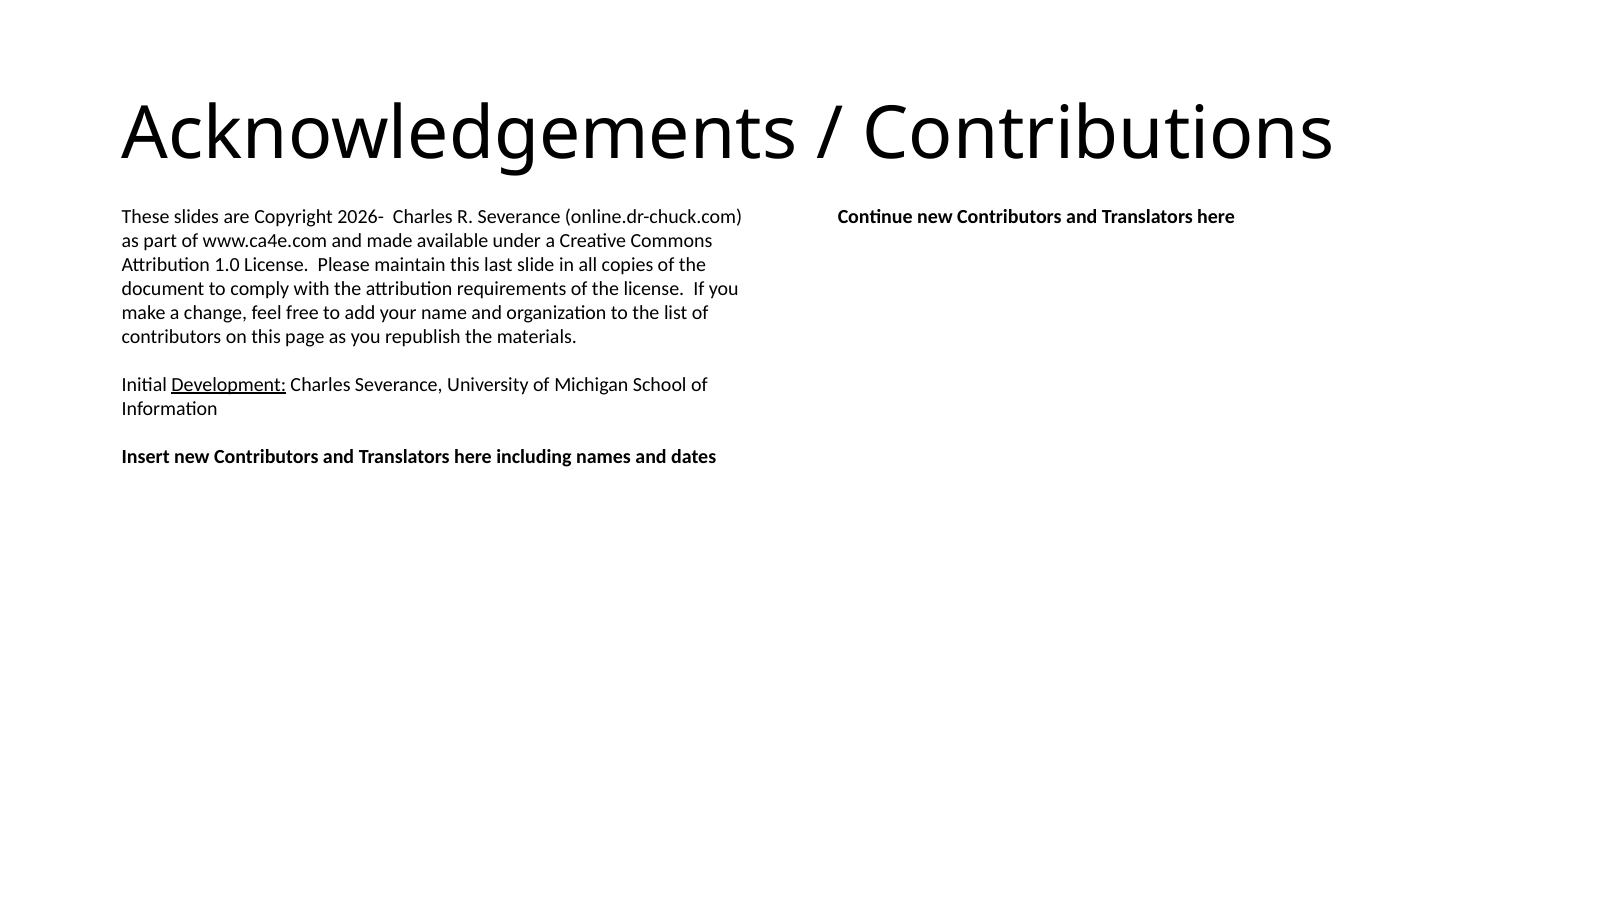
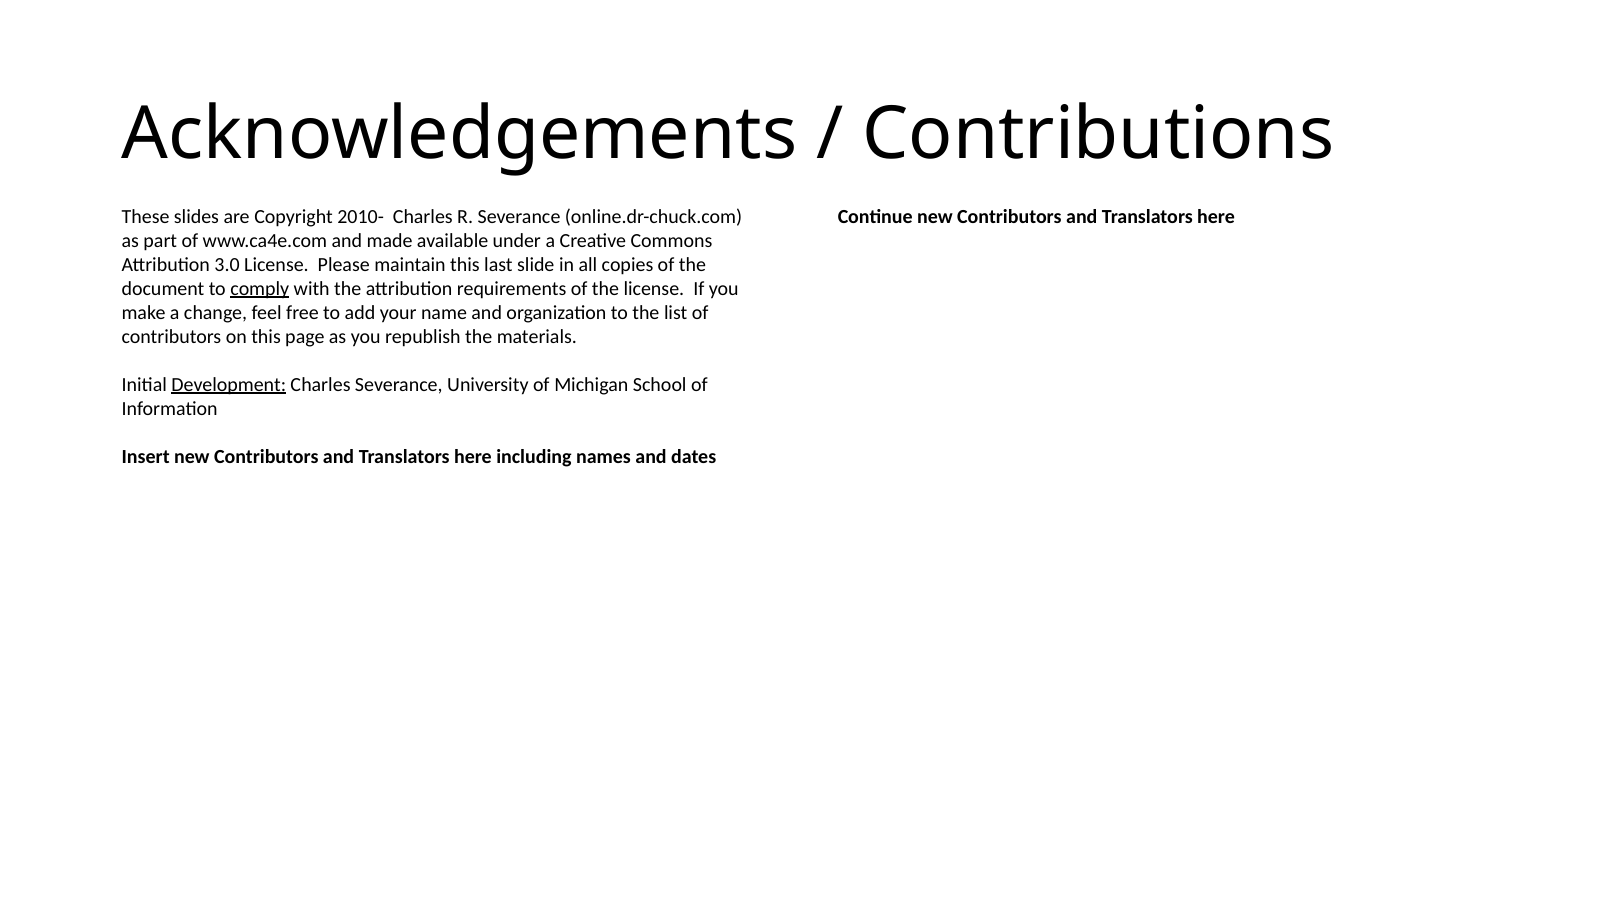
2026-: 2026- -> 2010-
1.0: 1.0 -> 3.0
comply underline: none -> present
